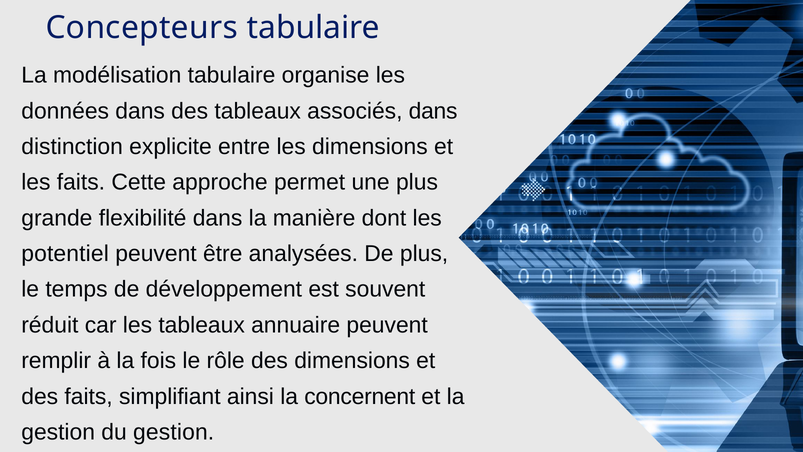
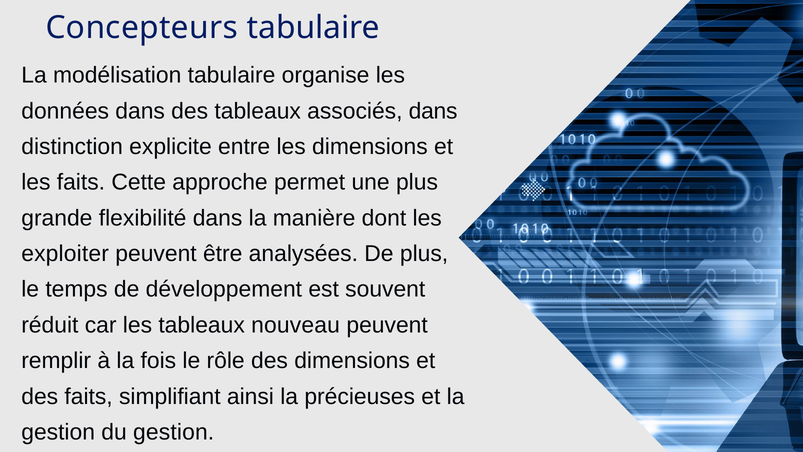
potentiel: potentiel -> exploiter
annuaire: annuaire -> nouveau
concernent: concernent -> précieuses
